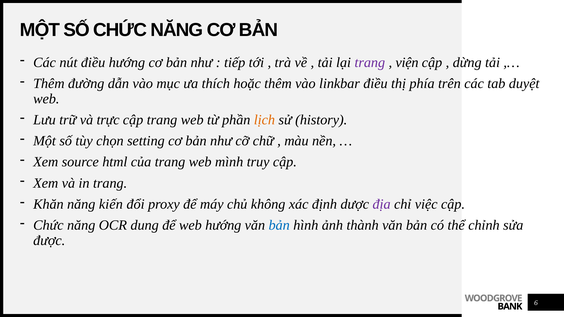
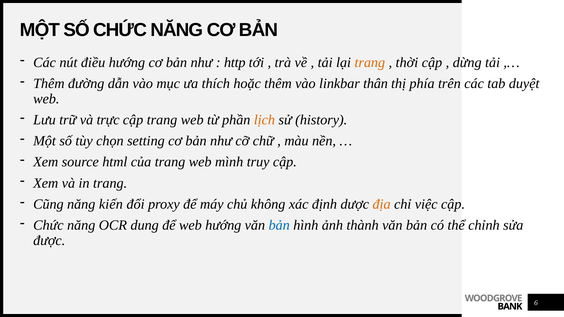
tiếp: tiếp -> http
trang at (370, 62) colour: purple -> orange
viện: viện -> thời
linkbar điều: điều -> thân
Khăn: Khăn -> Cũng
địa colour: purple -> orange
